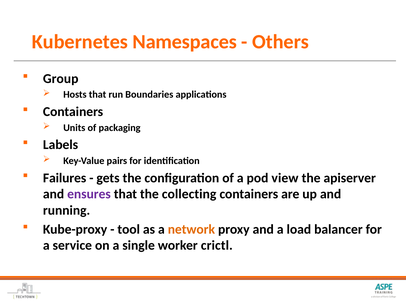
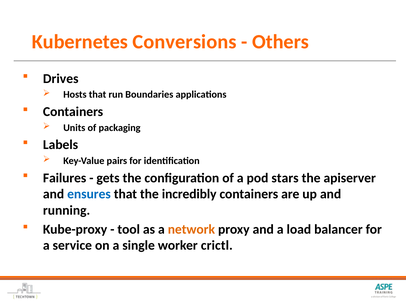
Namespaces: Namespaces -> Conversions
Group: Group -> Drives
view: view -> stars
ensures colour: purple -> blue
collecting: collecting -> incredibly
